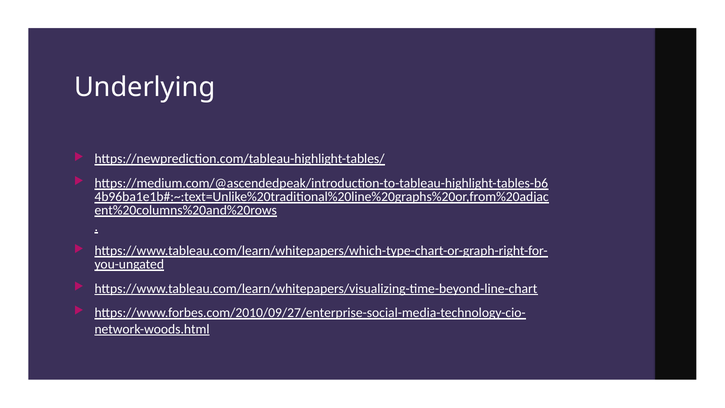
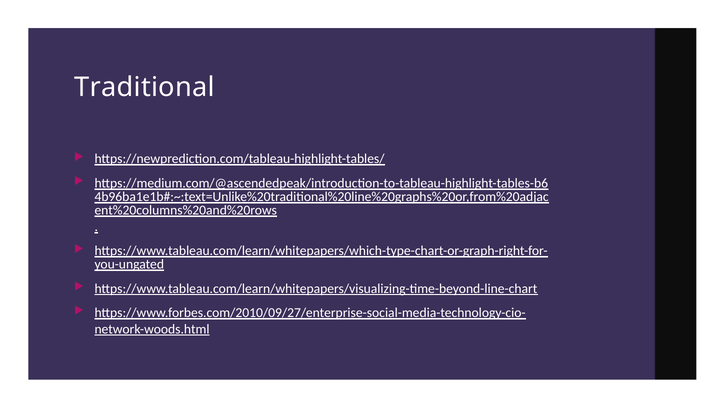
Underlying: Underlying -> Traditional
